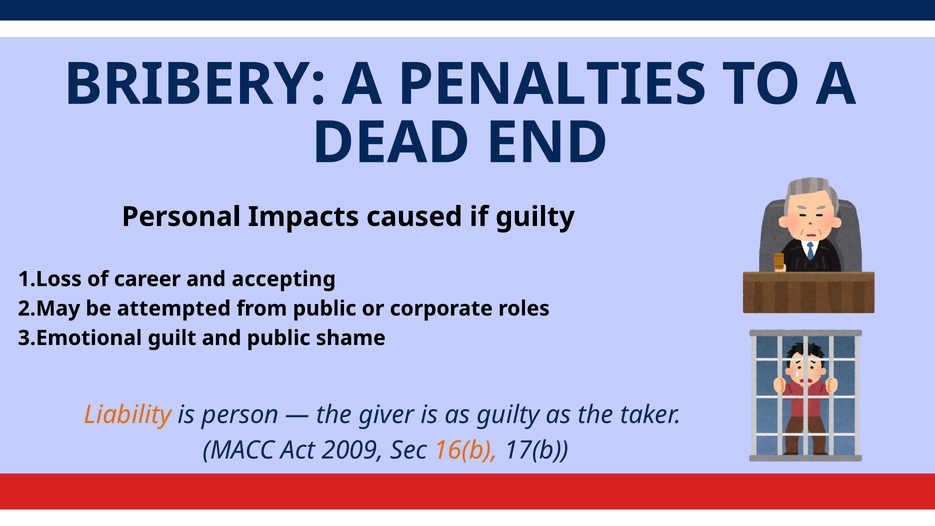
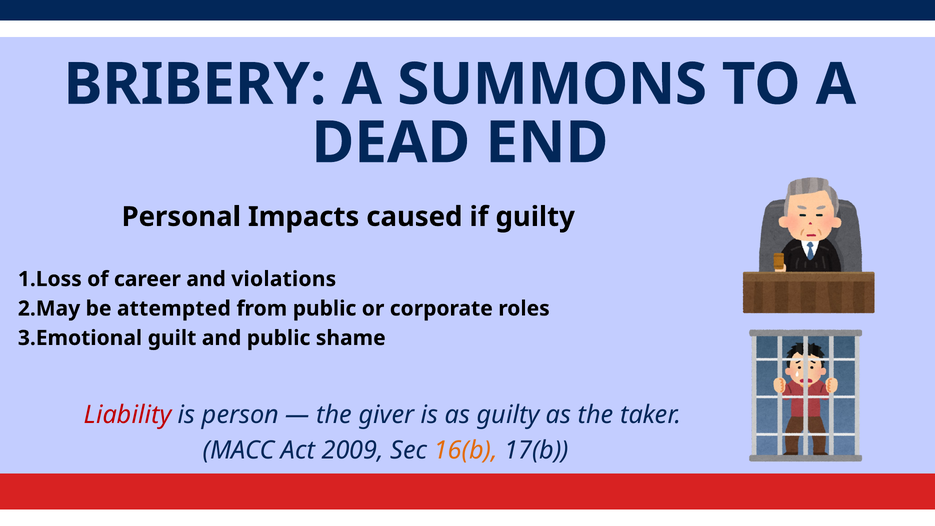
PENALTIES: PENALTIES -> SUMMONS
accepting: accepting -> violations
Liability colour: orange -> red
